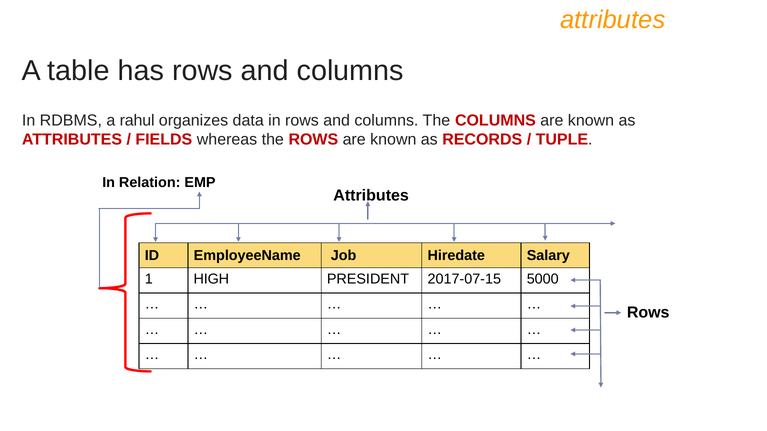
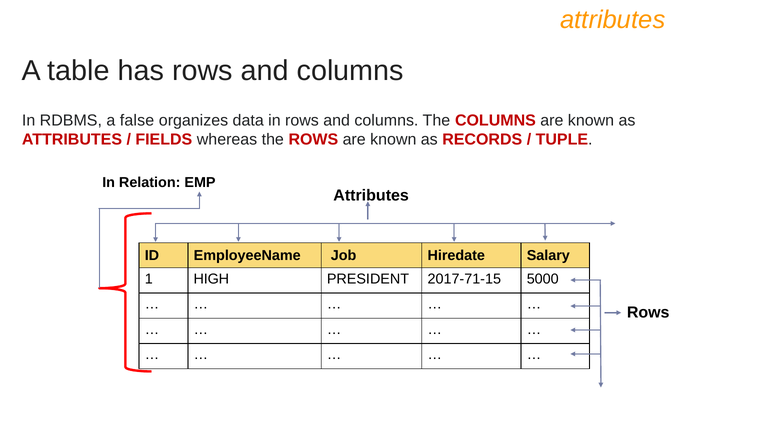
rahul: rahul -> false
2017-07-15: 2017-07-15 -> 2017-71-15
